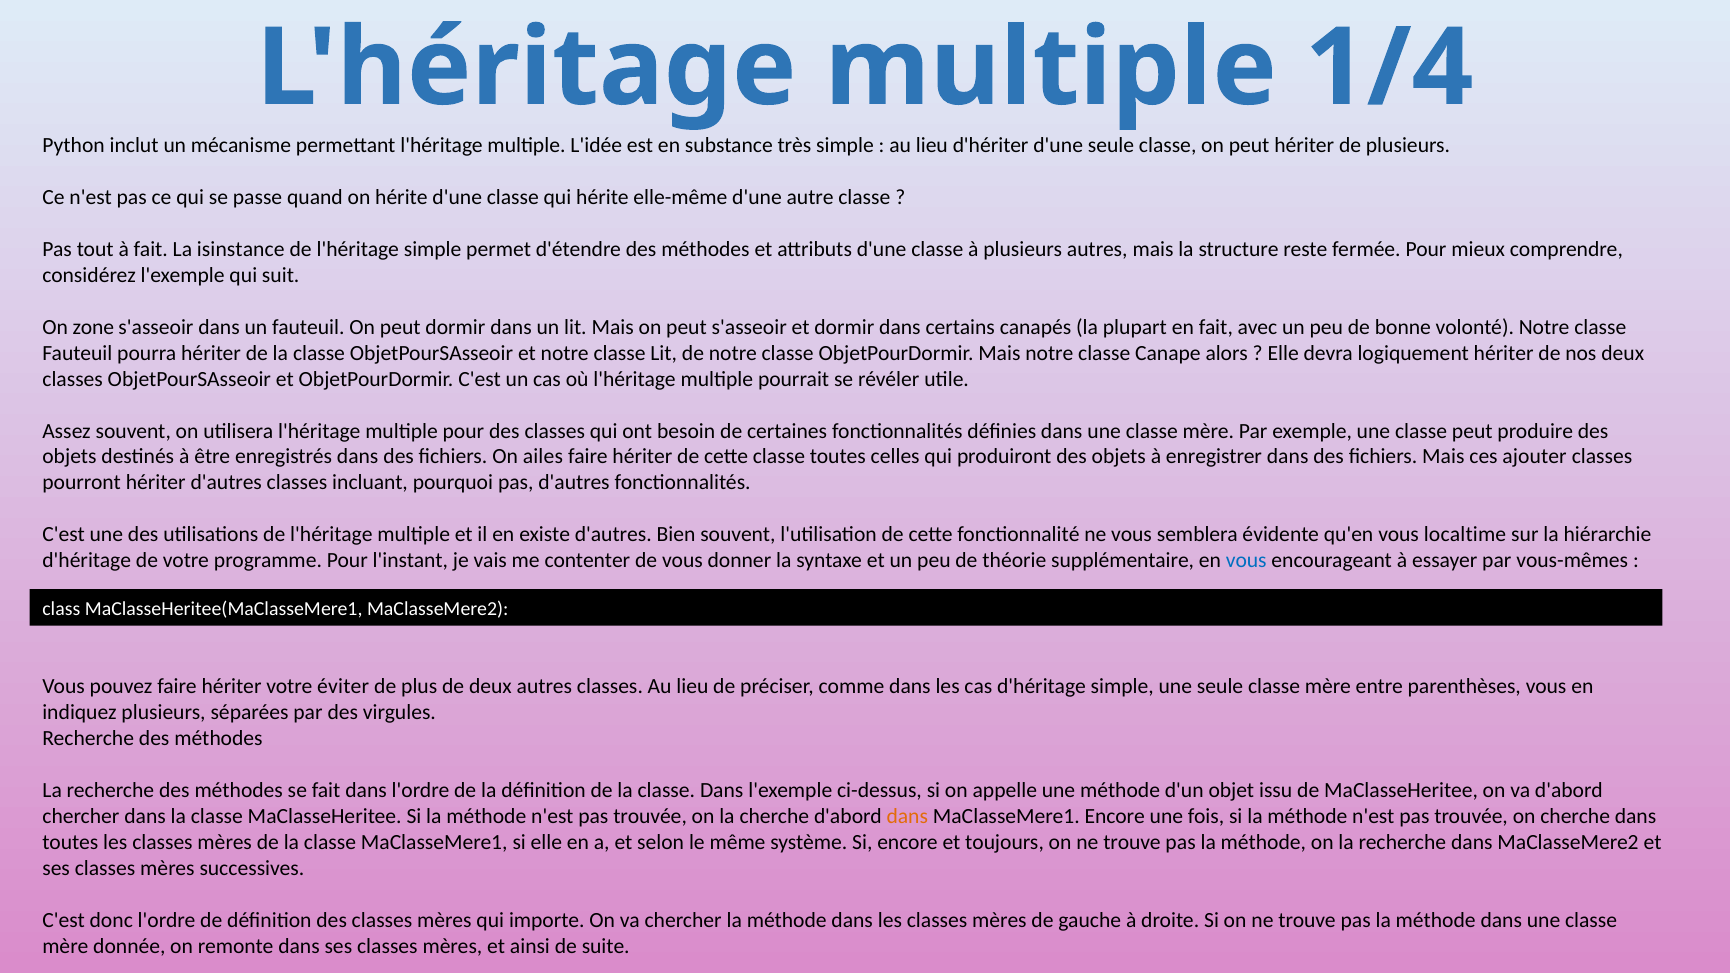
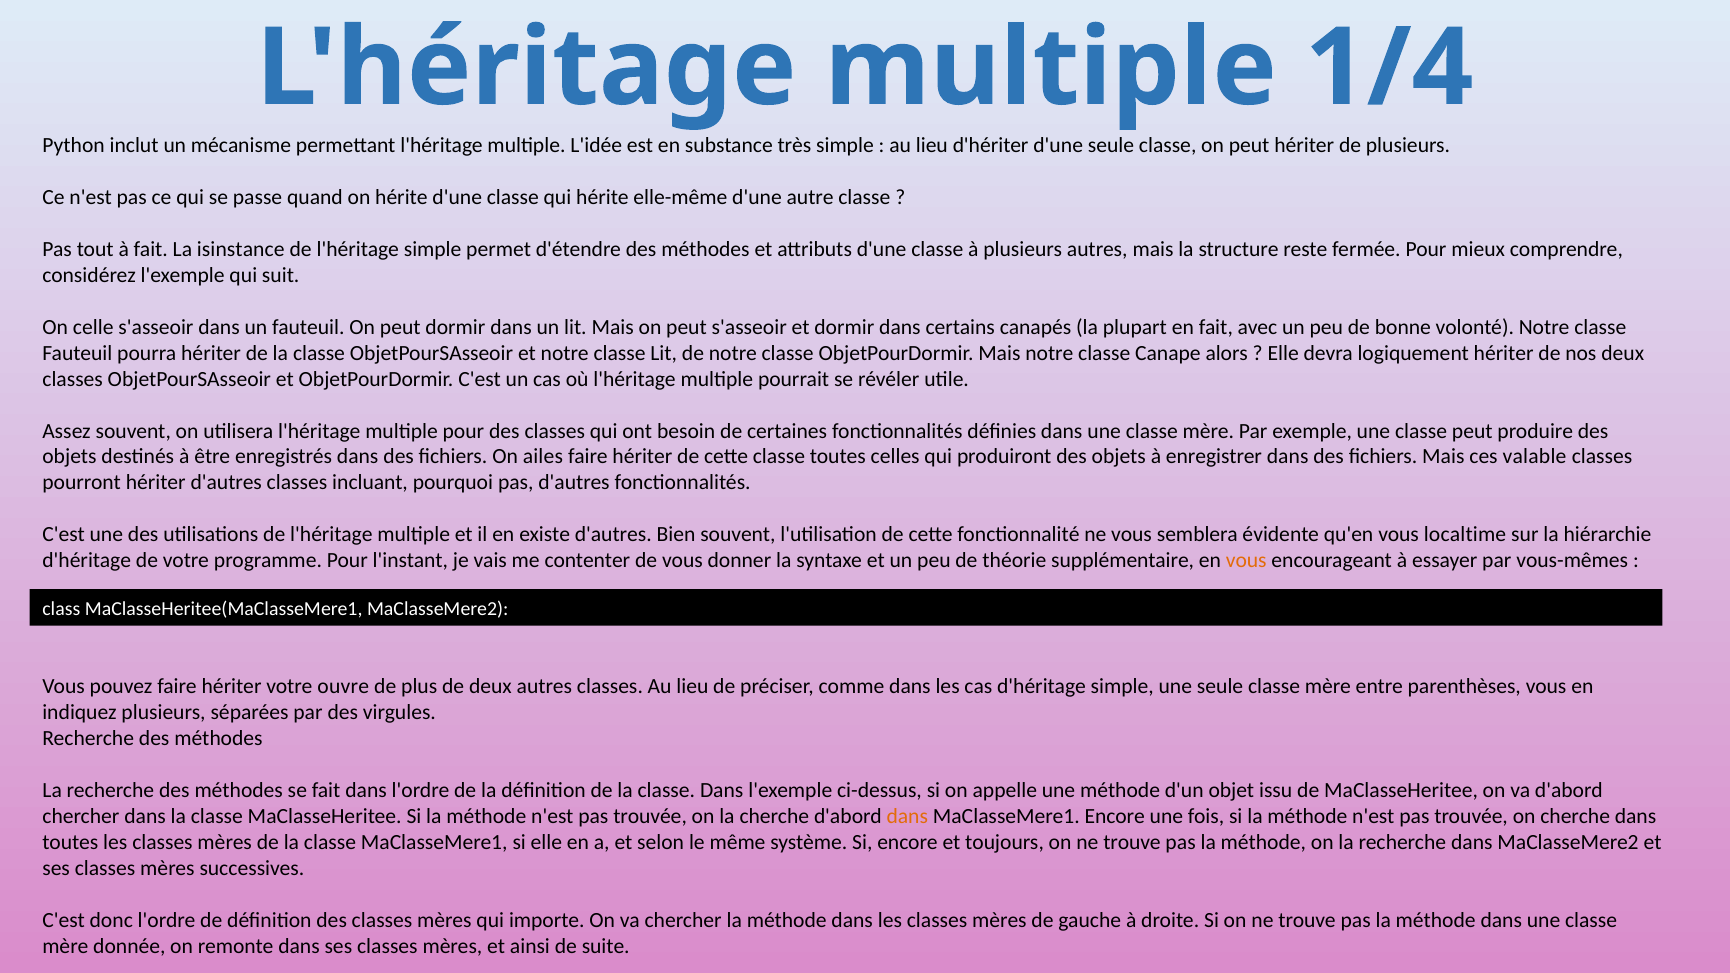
zone: zone -> celle
ajouter: ajouter -> valable
vous at (1246, 561) colour: blue -> orange
éviter: éviter -> ouvre
